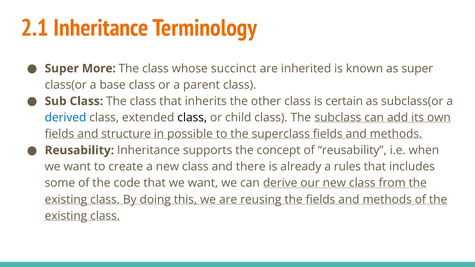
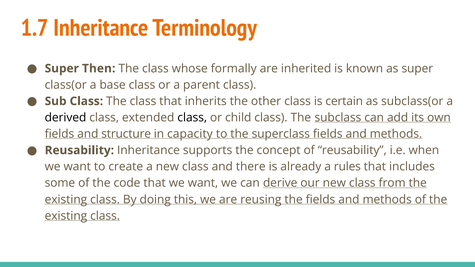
2.1: 2.1 -> 1.7
More: More -> Then
succinct: succinct -> formally
derived colour: blue -> black
possible: possible -> capacity
